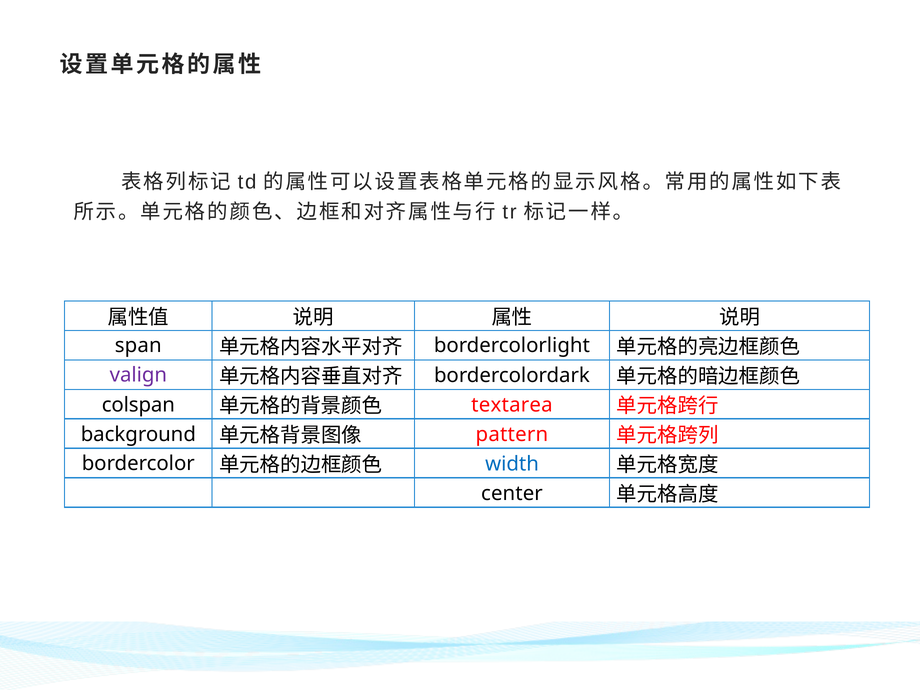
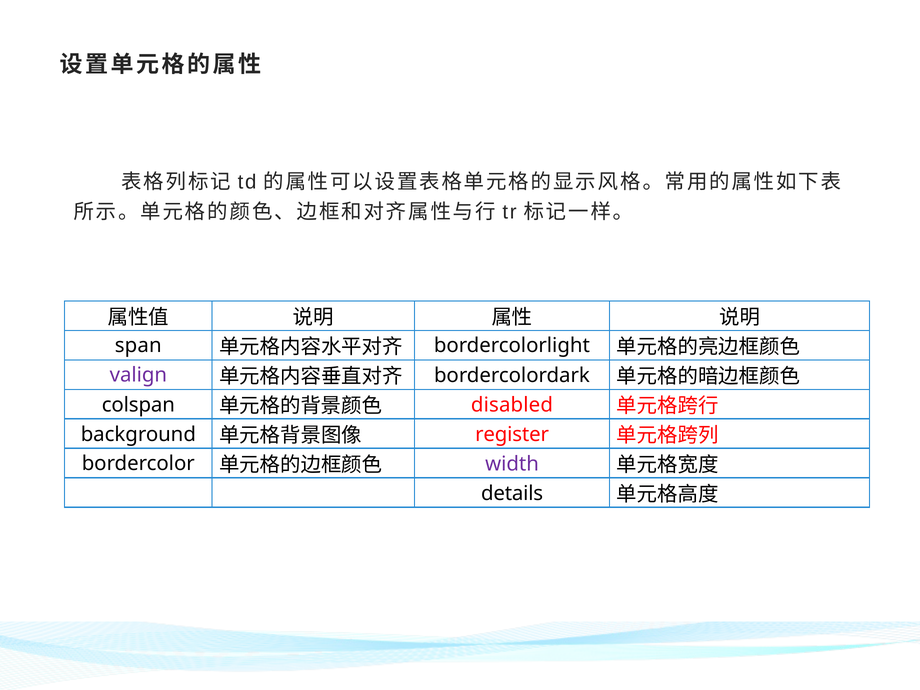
textarea: textarea -> disabled
pattern: pattern -> register
width colour: blue -> purple
center: center -> details
